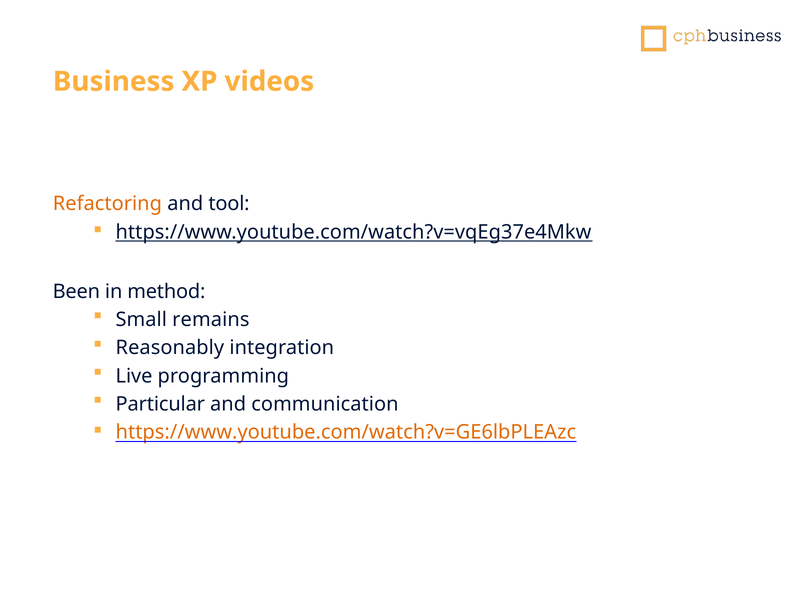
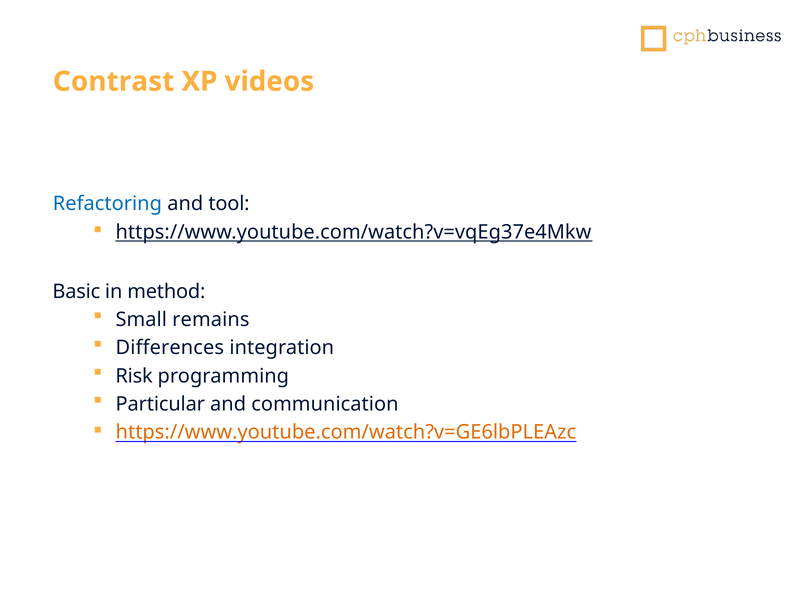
Business: Business -> Contrast
Refactoring colour: orange -> blue
Been: Been -> Basic
Reasonably: Reasonably -> Differences
Live: Live -> Risk
